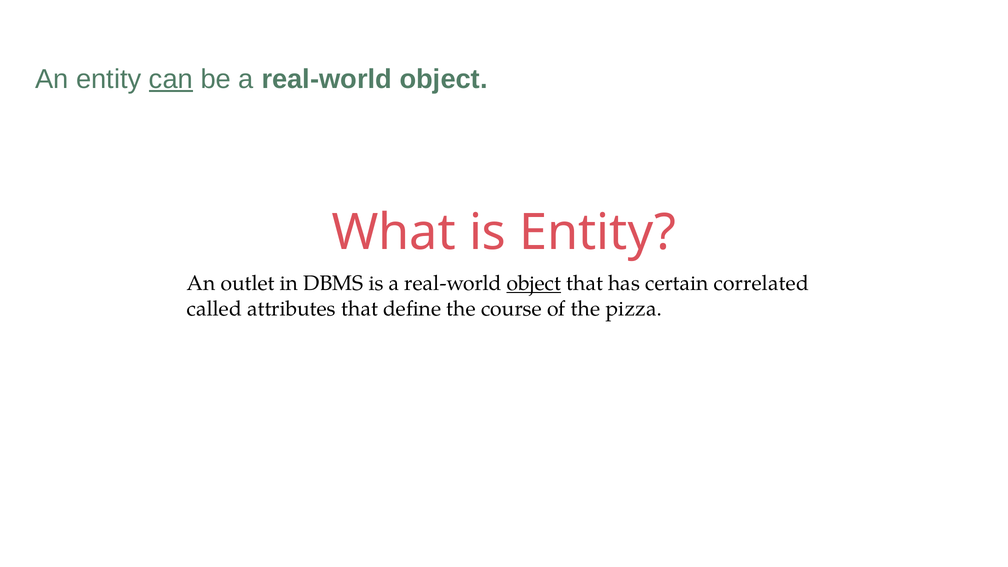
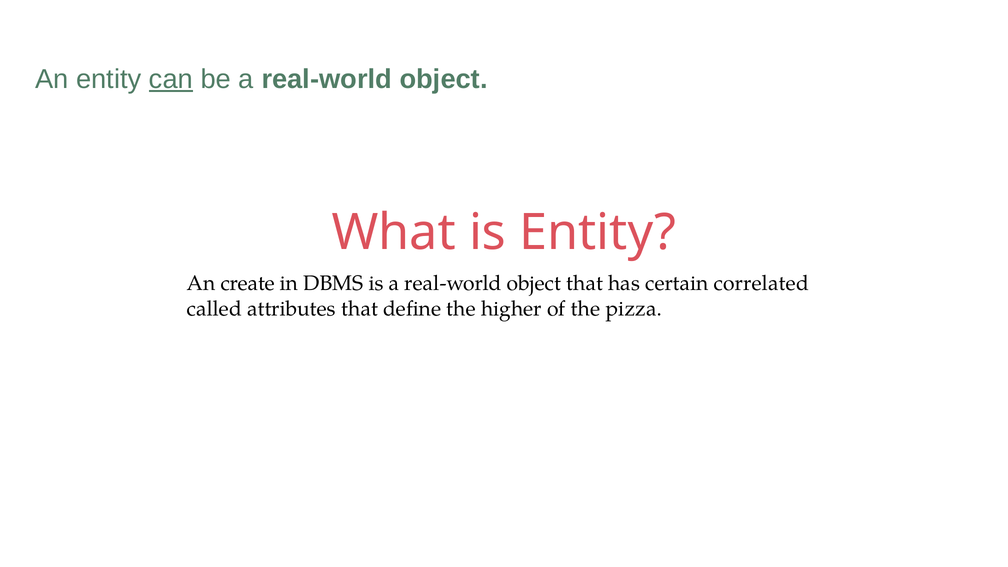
outlet: outlet -> create
object at (534, 283) underline: present -> none
course: course -> higher
